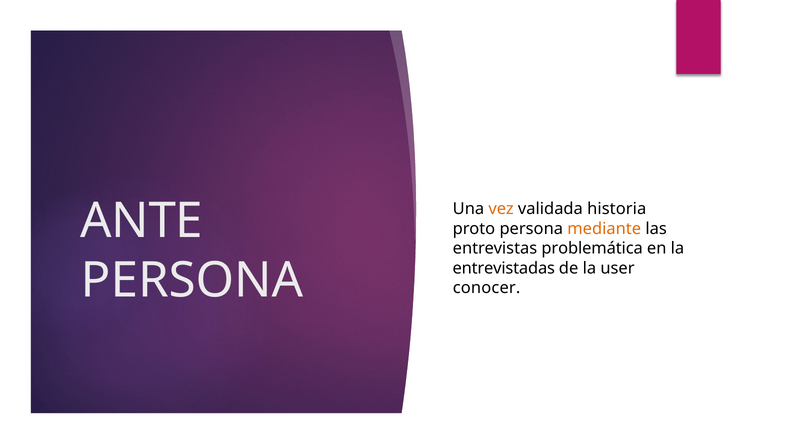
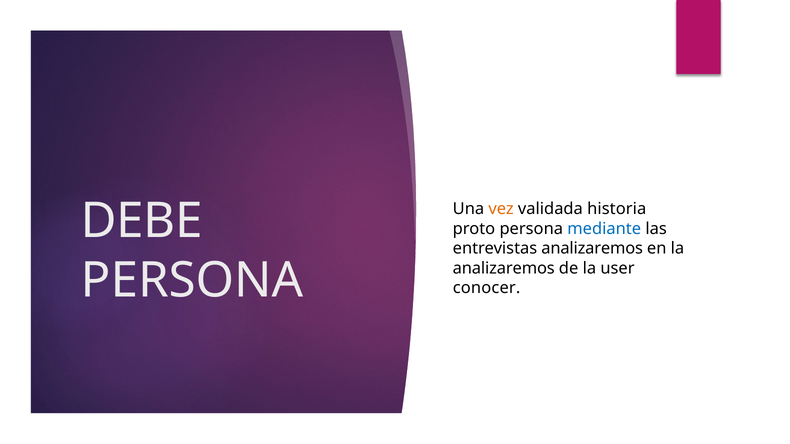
ANTE: ANTE -> DEBE
mediante colour: orange -> blue
entrevistas problemática: problemática -> analizaremos
entrevistadas at (504, 268): entrevistadas -> analizaremos
